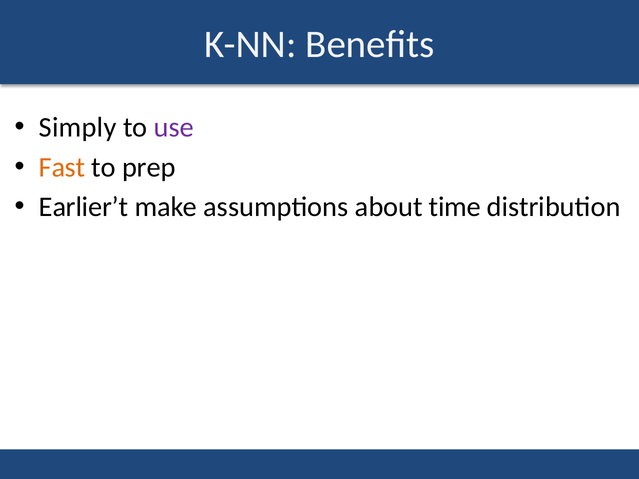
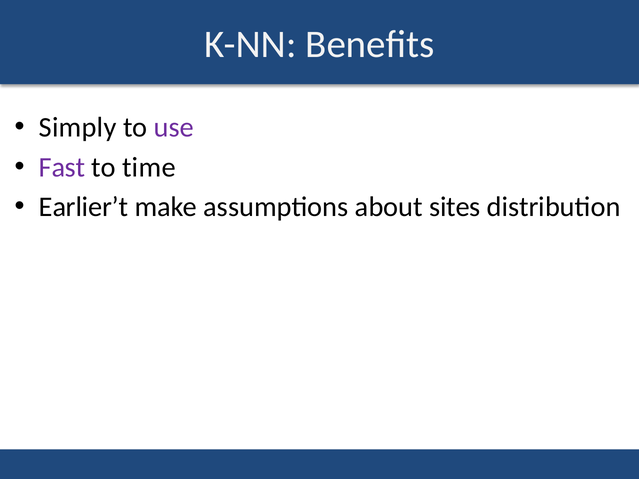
Fast colour: orange -> purple
prep: prep -> time
time: time -> sites
